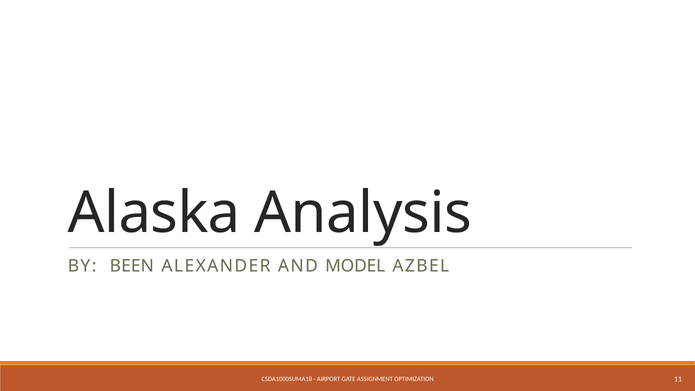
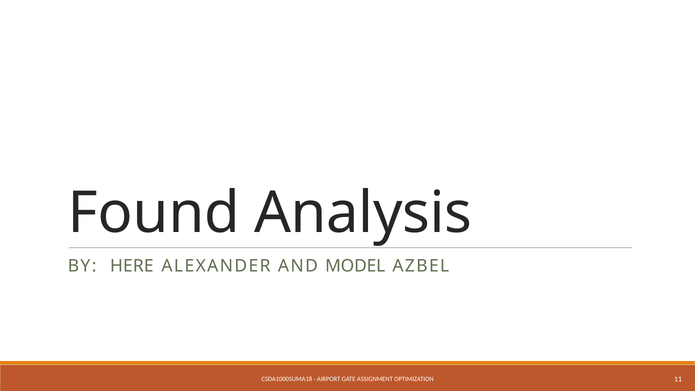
Alaska: Alaska -> Found
BEEN: BEEN -> HERE
